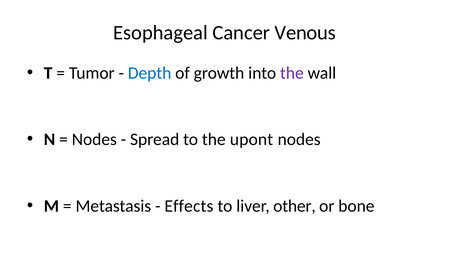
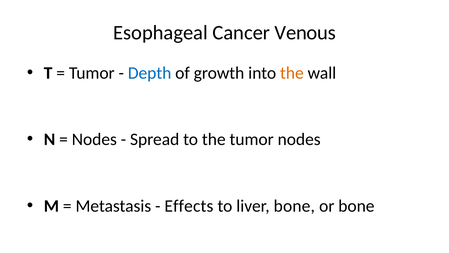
the at (292, 73) colour: purple -> orange
the upont: upont -> tumor
liver other: other -> bone
